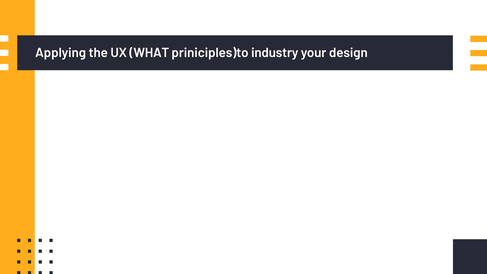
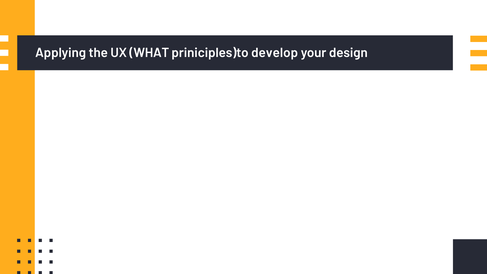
industry: industry -> develop
